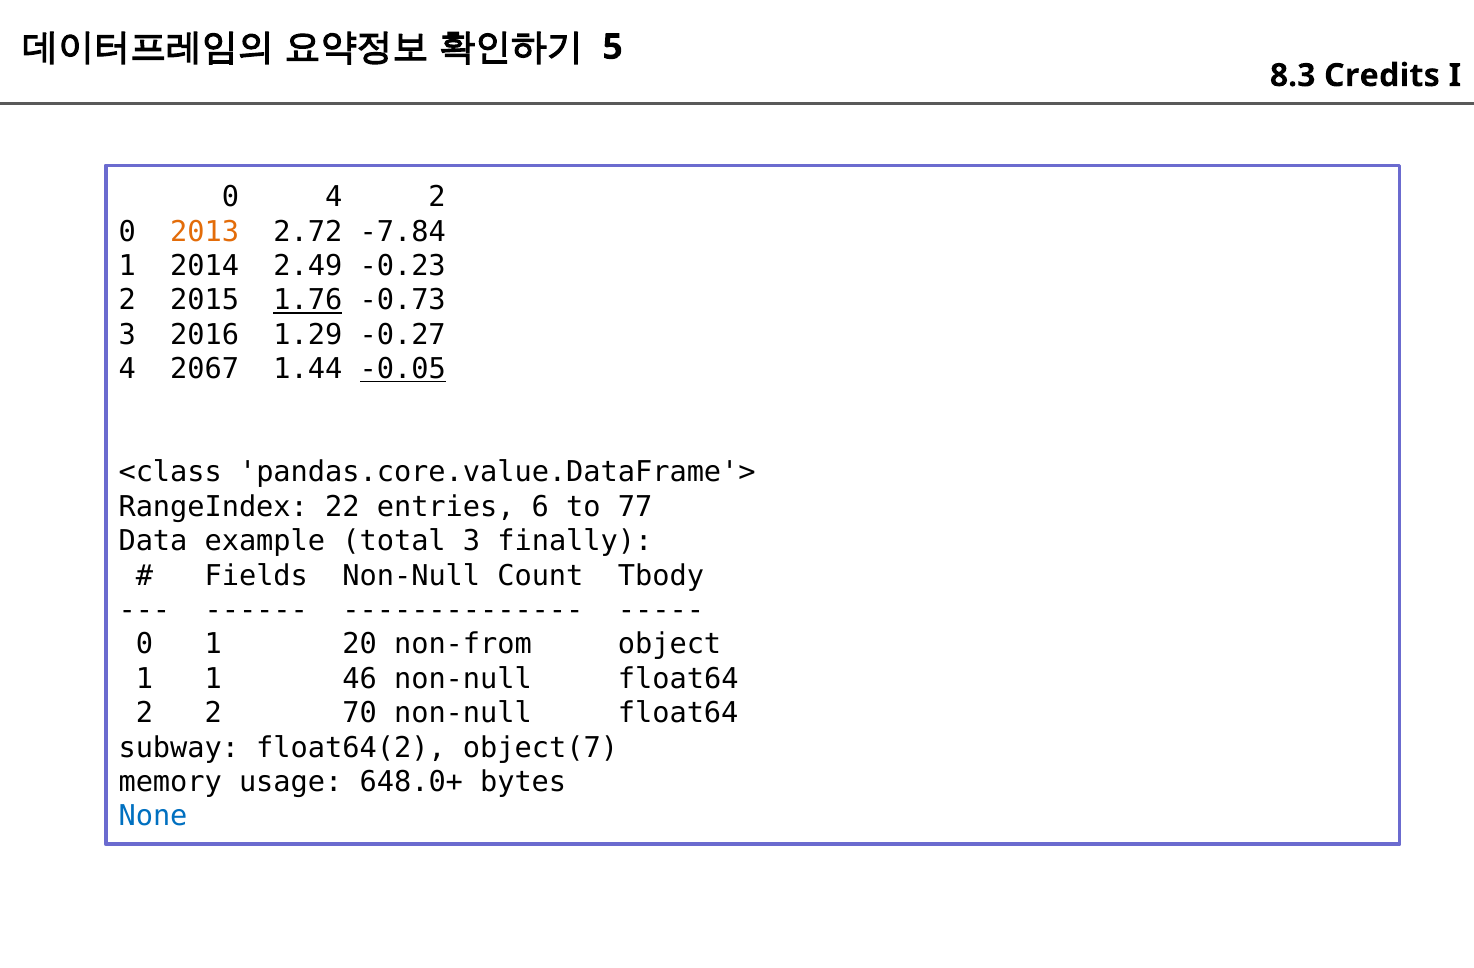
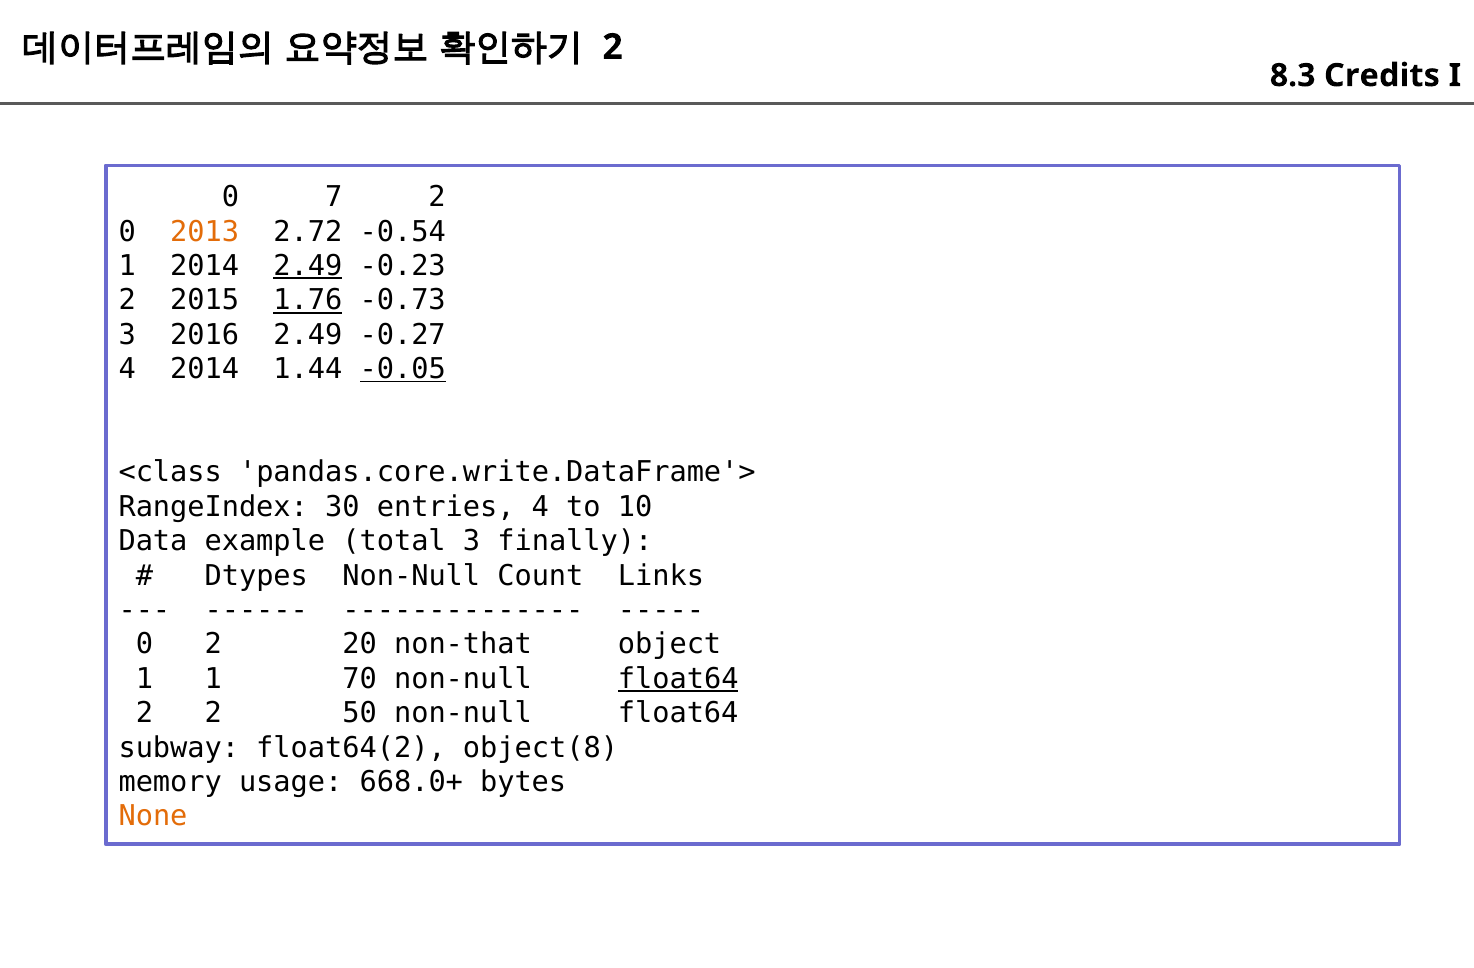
5 at (613, 47): 5 -> 2
0 4: 4 -> 7
-7.84: -7.84 -> -0.54
2.49 at (308, 266) underline: none -> present
2016 1.29: 1.29 -> 2.49
4 2067: 2067 -> 2014
pandas.core.value.DataFrame'>: pandas.core.value.DataFrame'> -> pandas.core.write.DataFrame'>
22: 22 -> 30
entries 6: 6 -> 4
77: 77 -> 10
Fields: Fields -> Dtypes
Tbody: Tbody -> Links
0 1: 1 -> 2
non-from: non-from -> non-that
46: 46 -> 70
float64 at (678, 679) underline: none -> present
70: 70 -> 50
object(7: object(7 -> object(8
648.0+: 648.0+ -> 668.0+
None colour: blue -> orange
